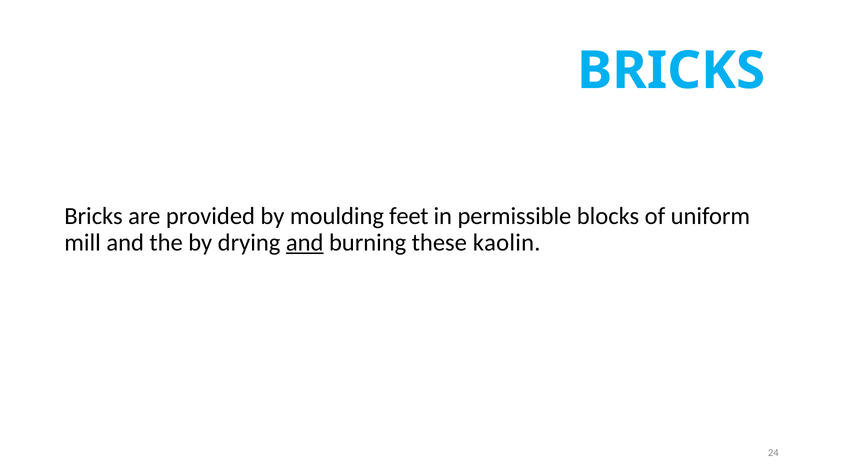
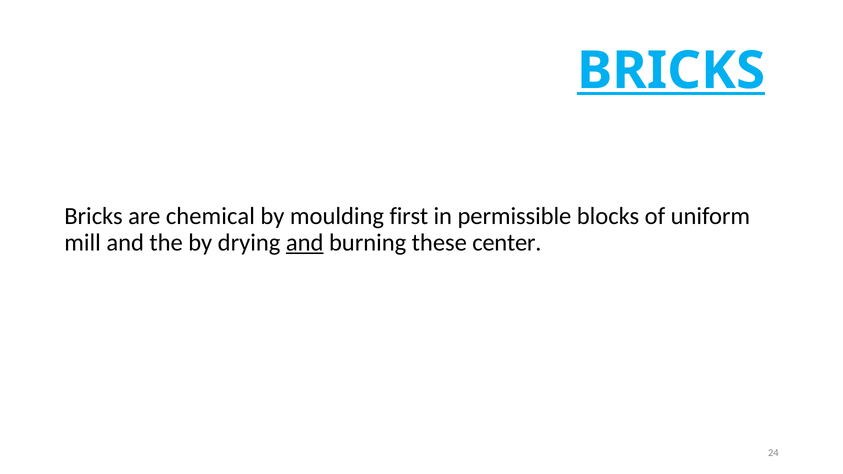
BRICKS at (671, 71) underline: none -> present
provided: provided -> chemical
feet: feet -> first
kaolin: kaolin -> center
